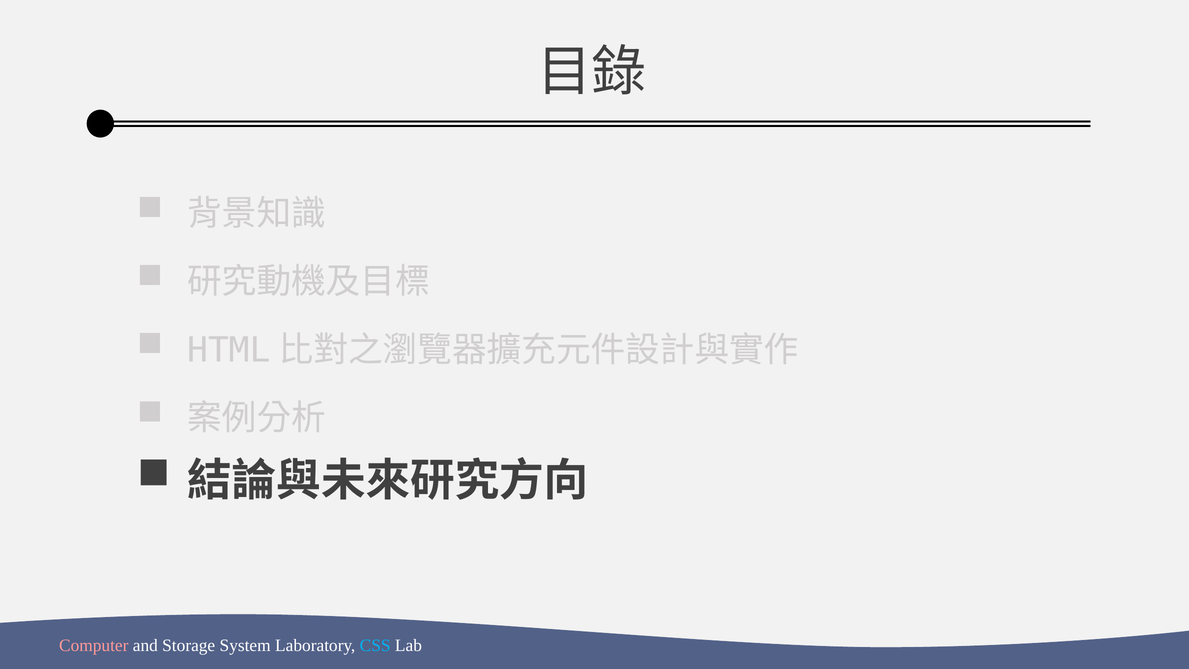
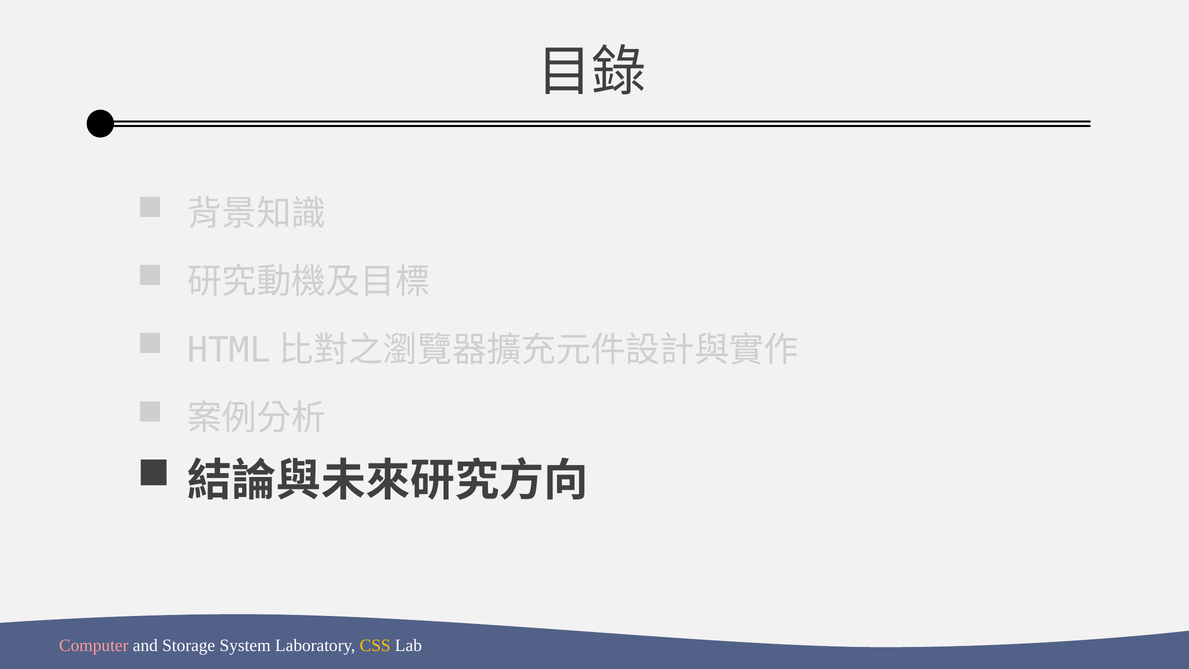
CSS colour: light blue -> yellow
